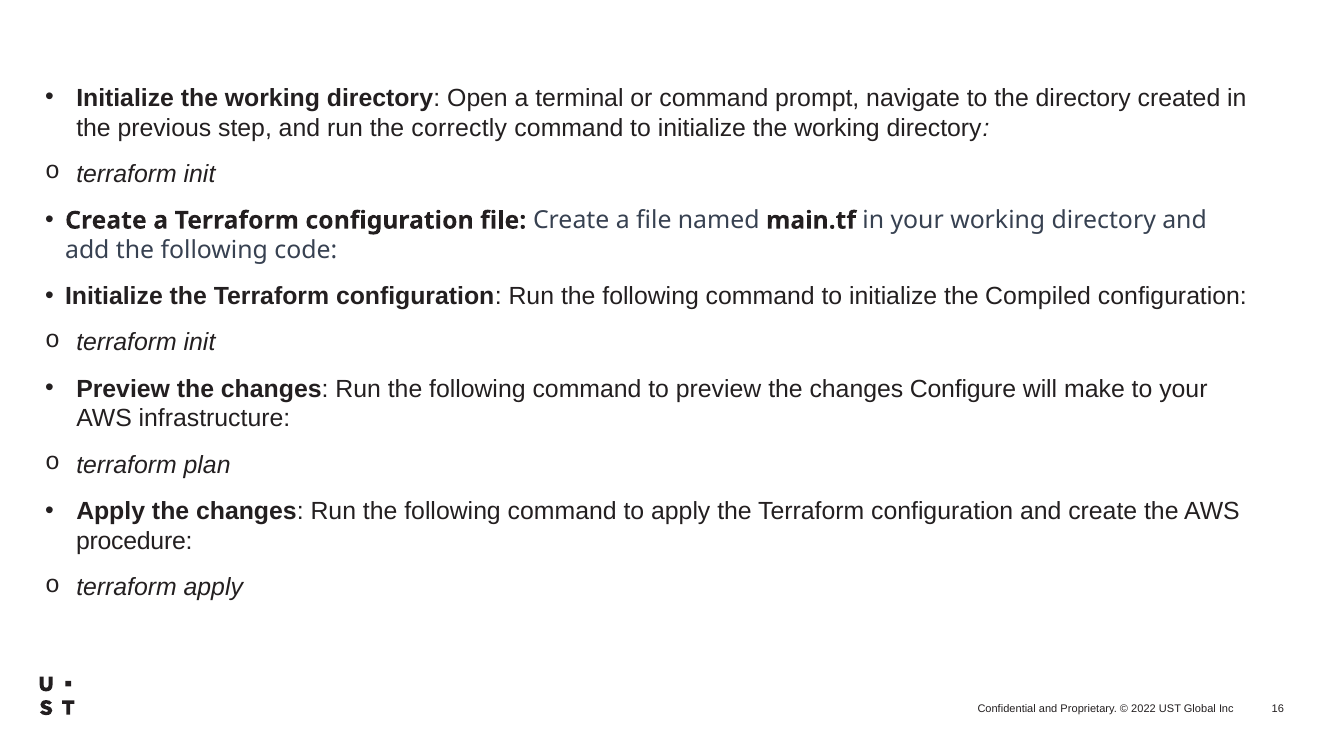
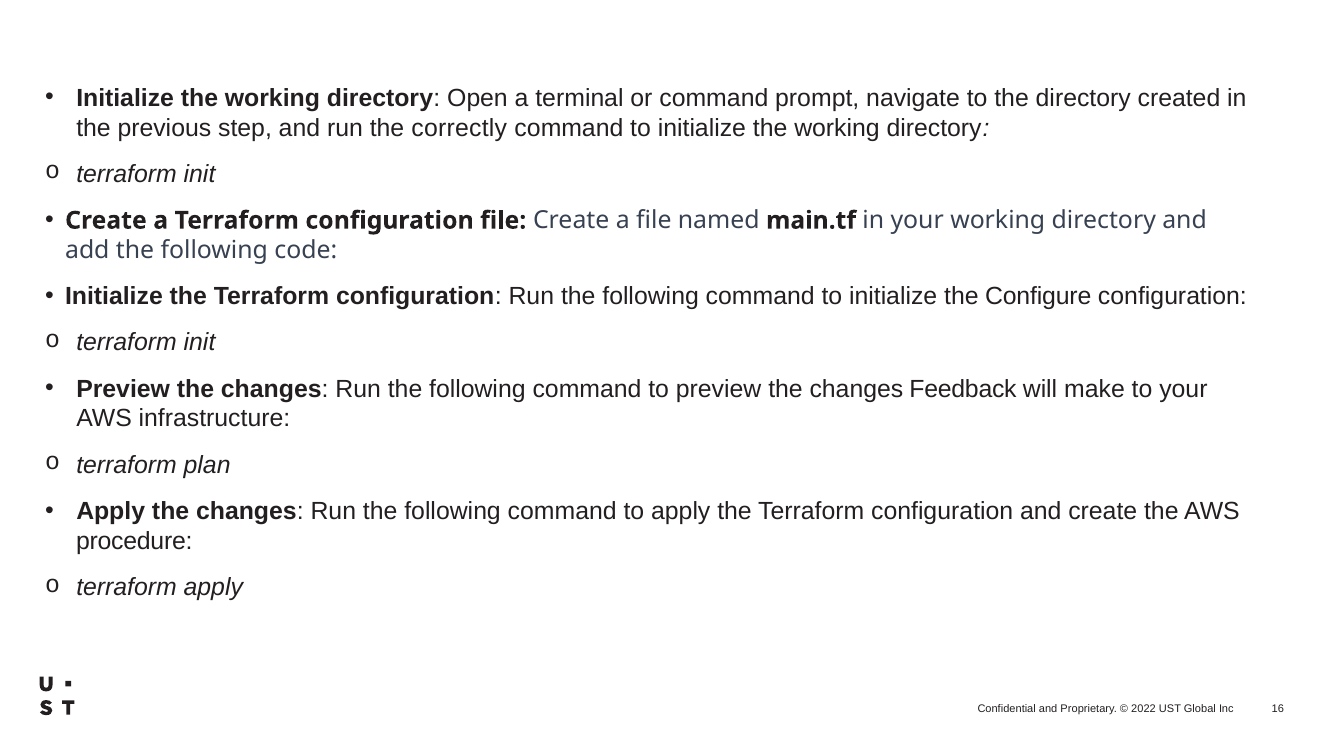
Compiled: Compiled -> Configure
Configure: Configure -> Feedback
